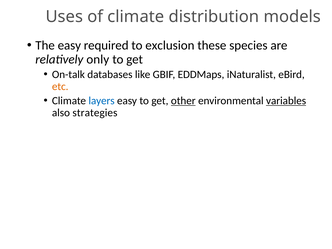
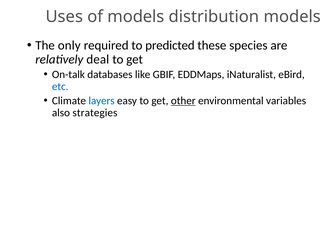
of climate: climate -> models
The easy: easy -> only
exclusion: exclusion -> predicted
only: only -> deal
etc colour: orange -> blue
variables underline: present -> none
